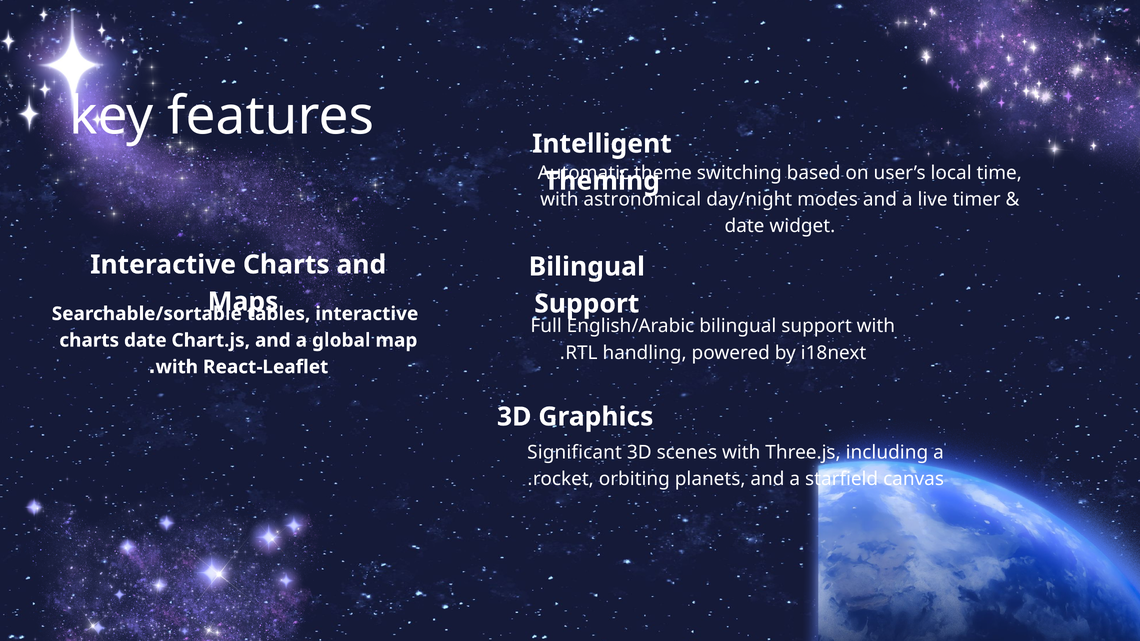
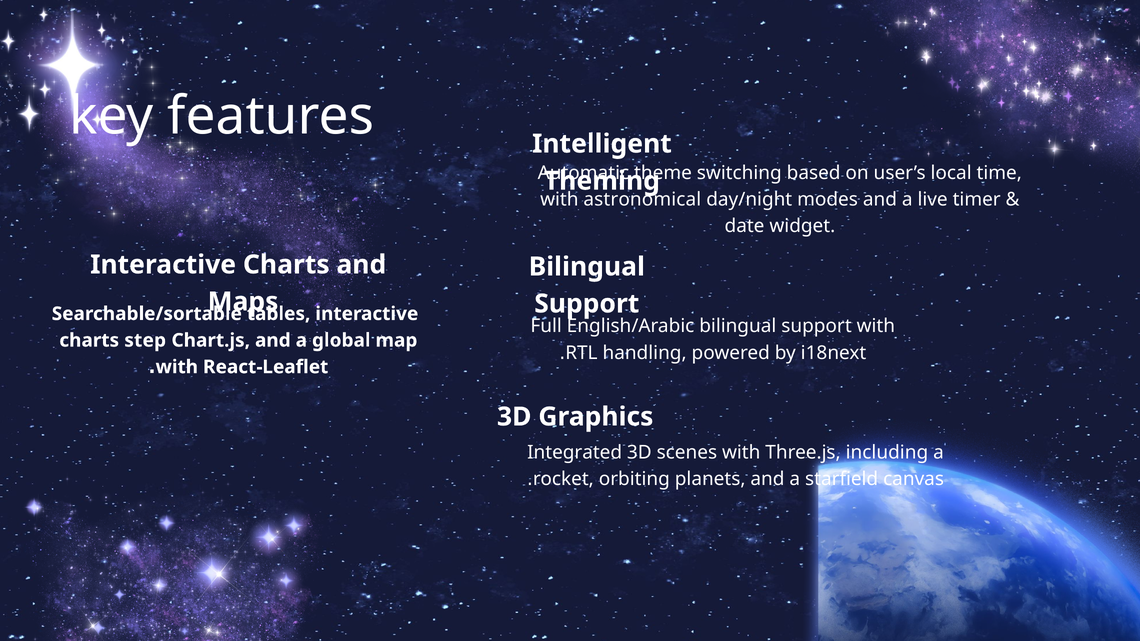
charts date: date -> step
Significant: Significant -> Integrated
